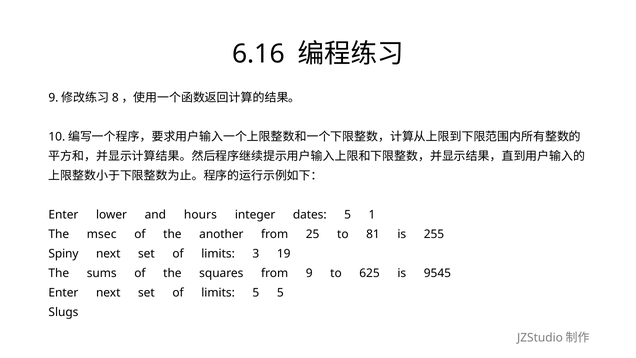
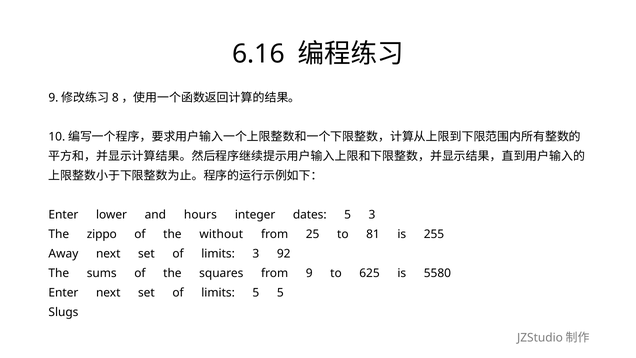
5 1: 1 -> 3
msec: msec -> zippo
another: another -> without
Spiny: Spiny -> Away
19: 19 -> 92
9545: 9545 -> 5580
